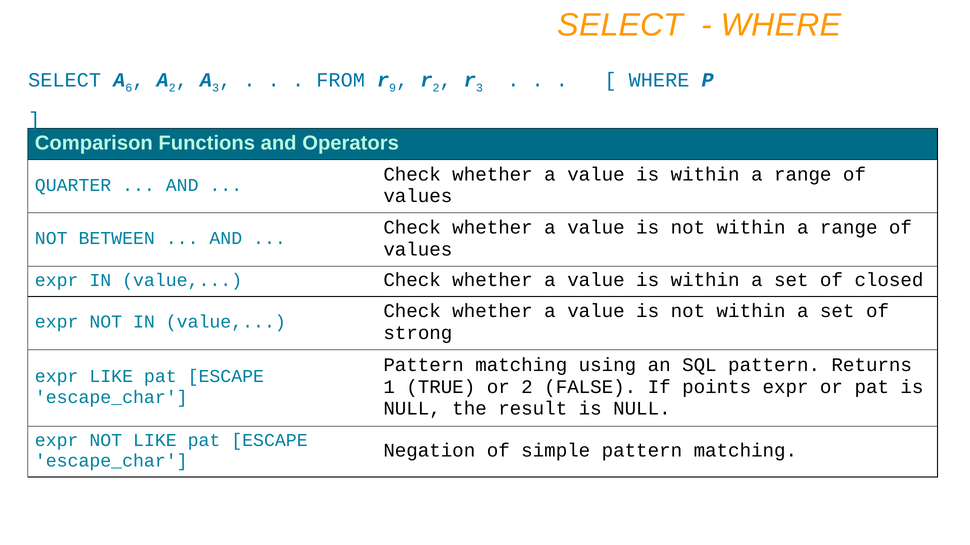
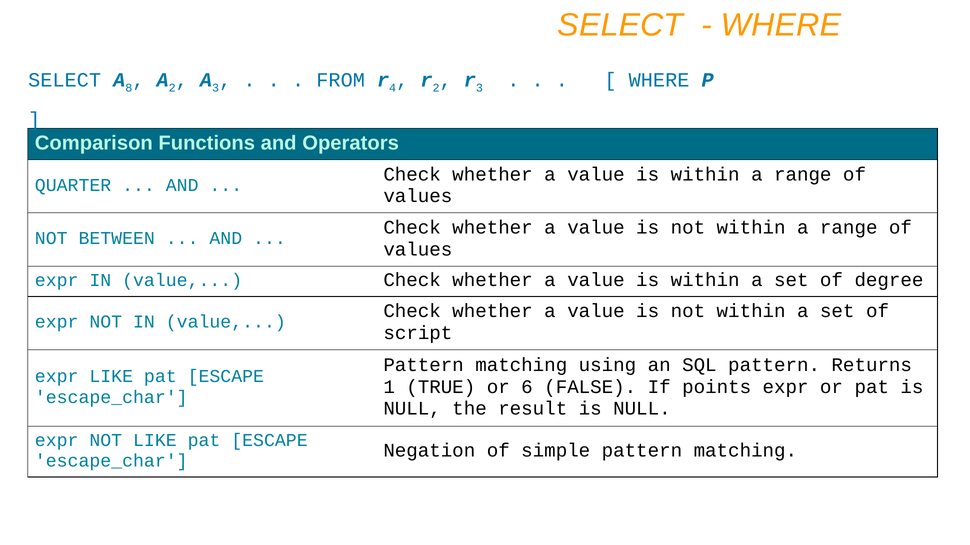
6: 6 -> 8
9: 9 -> 4
closed: closed -> degree
strong: strong -> script
or 2: 2 -> 6
